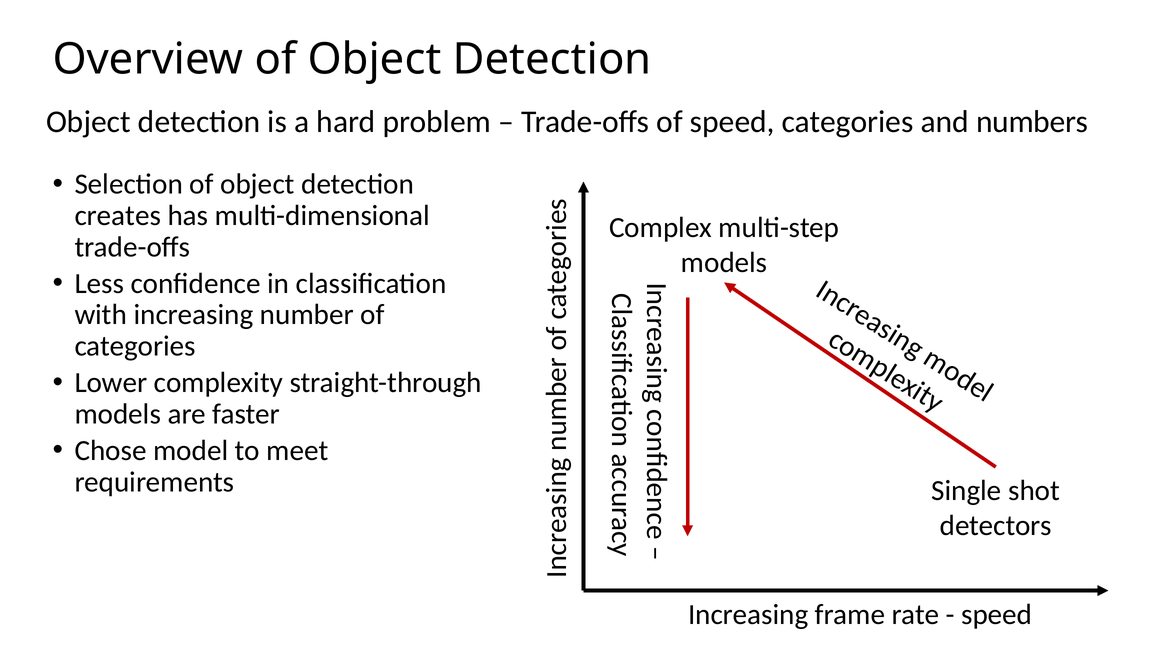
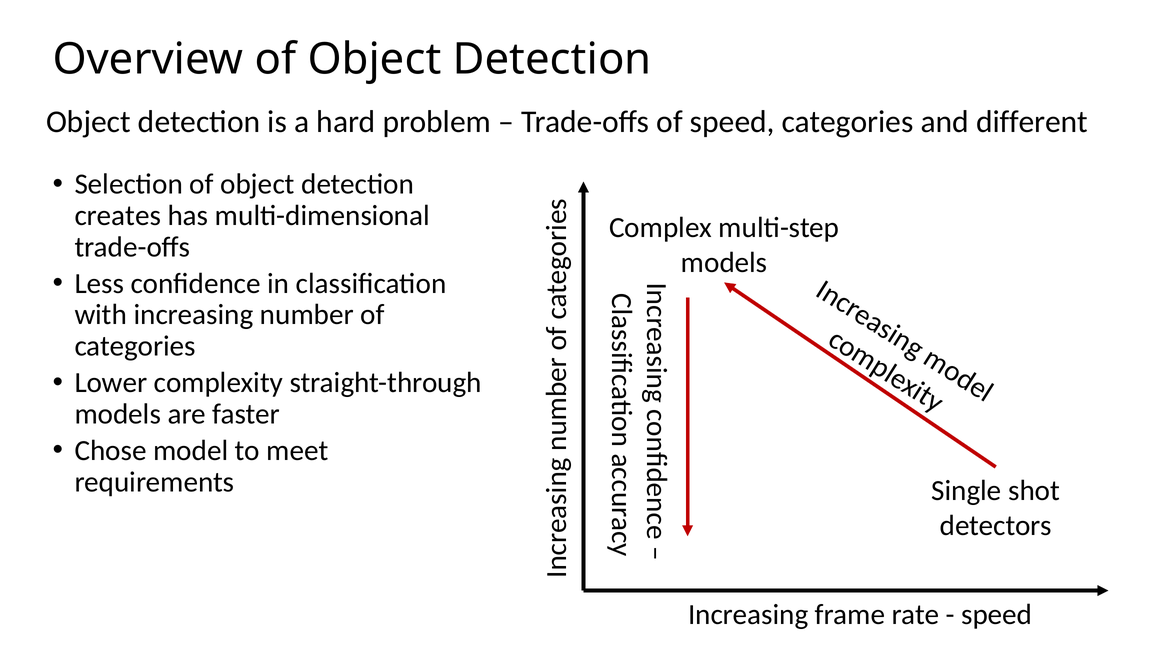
numbers: numbers -> different
